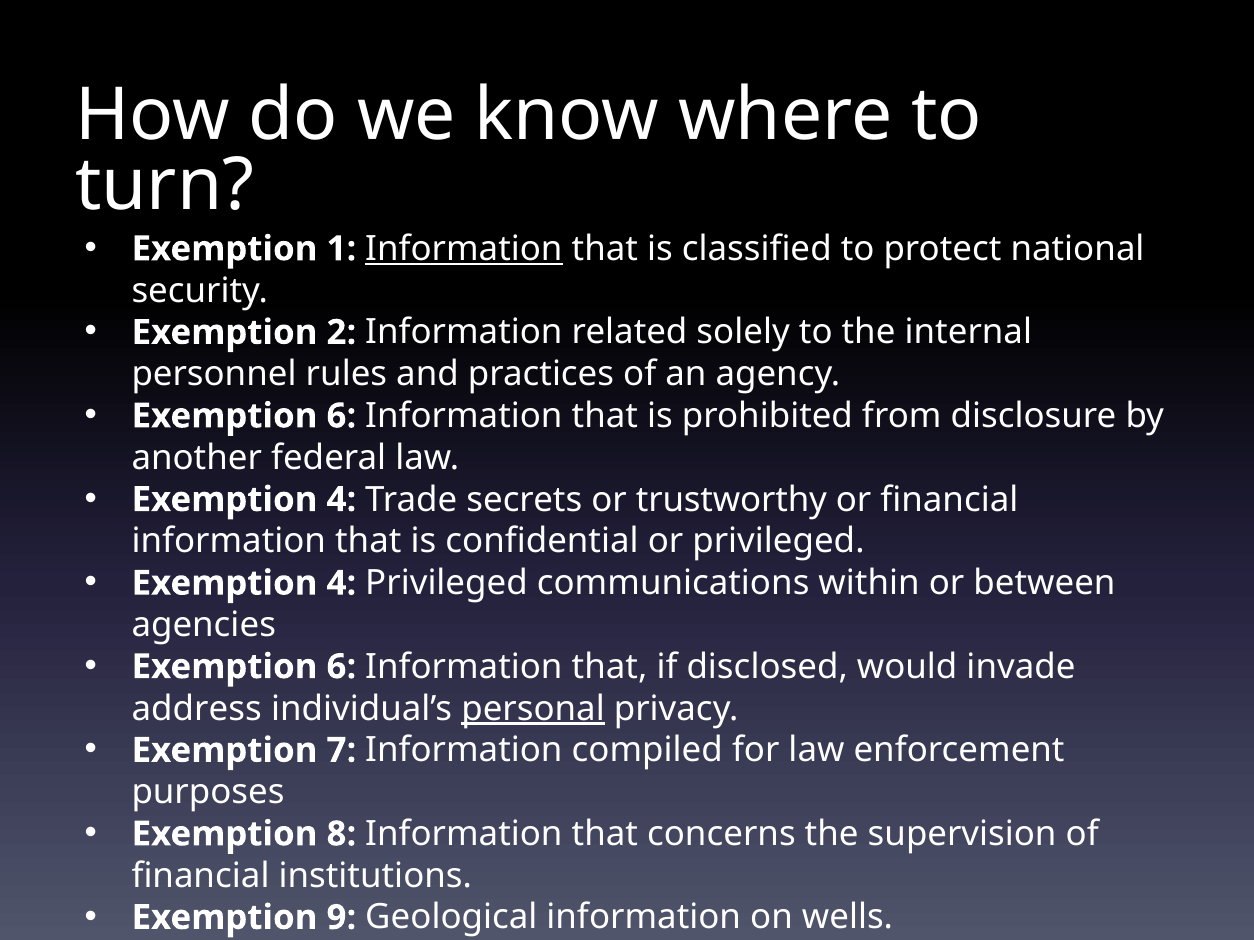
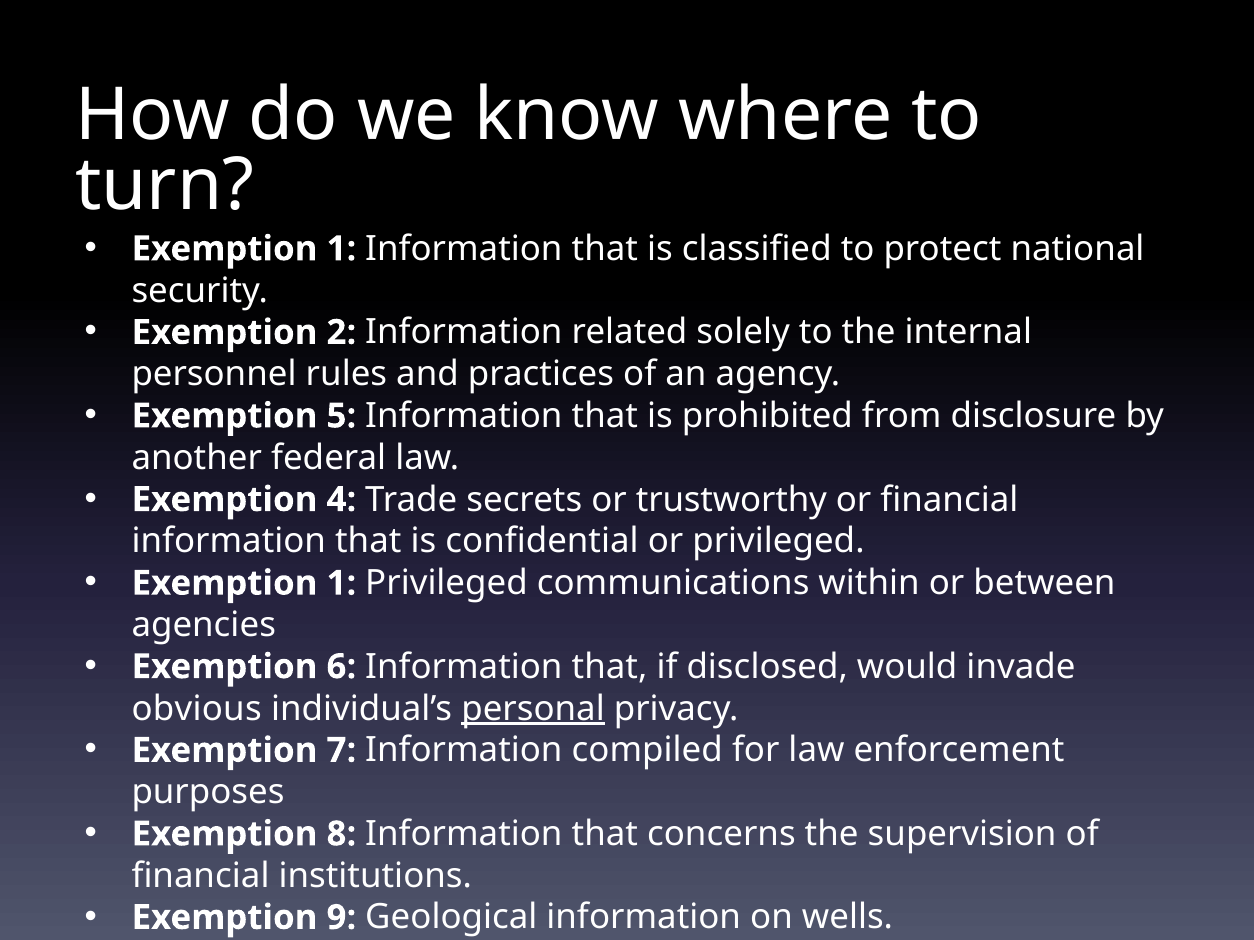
Information at (464, 249) underline: present -> none
6 at (341, 416): 6 -> 5
4 at (341, 583): 4 -> 1
address: address -> obvious
